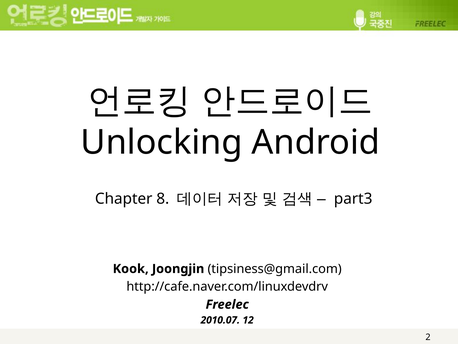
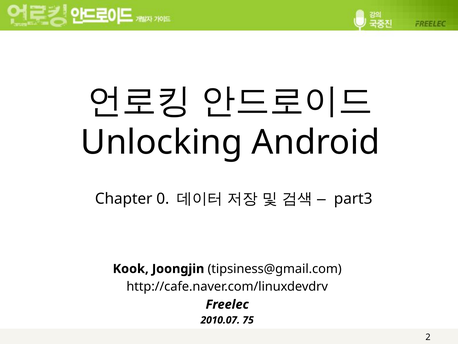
8: 8 -> 0
12: 12 -> 75
